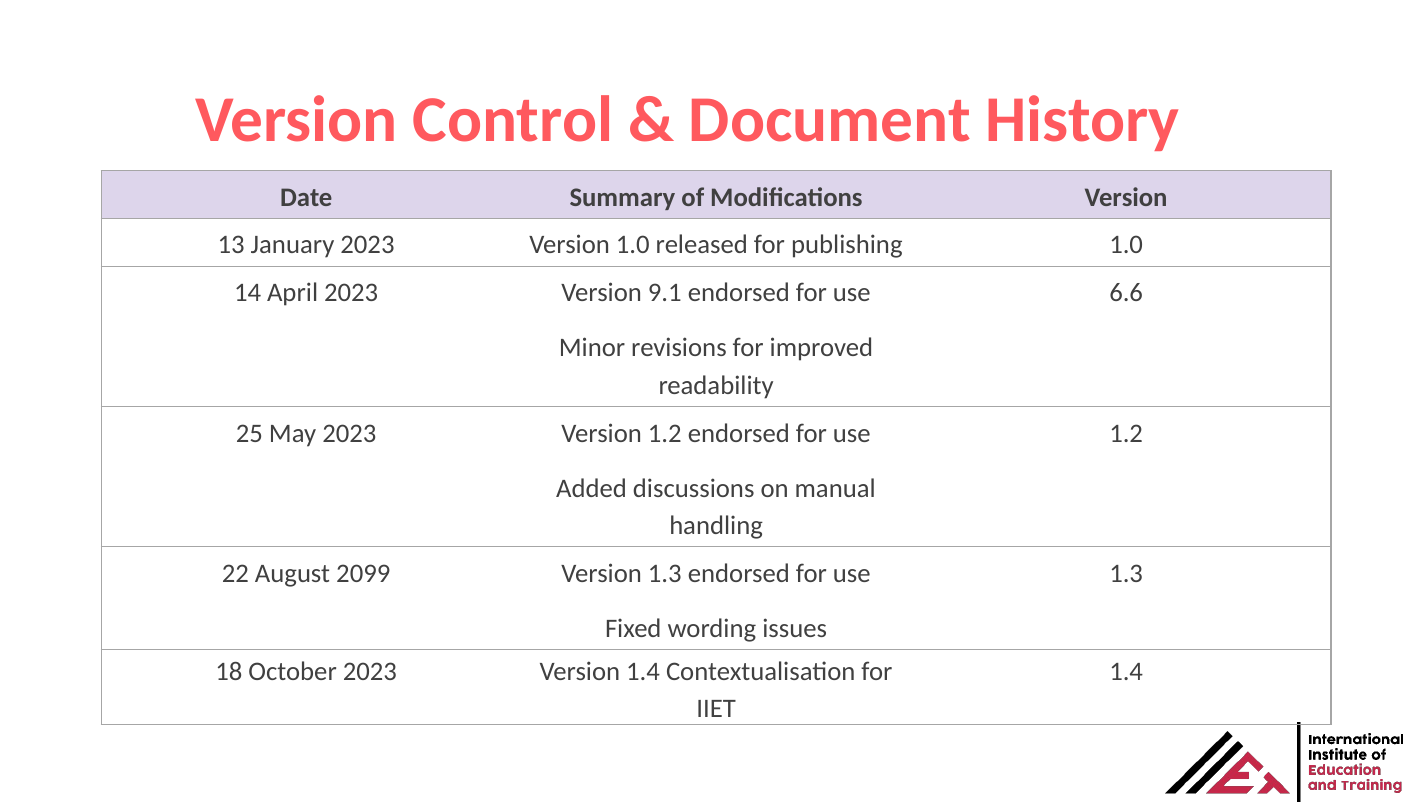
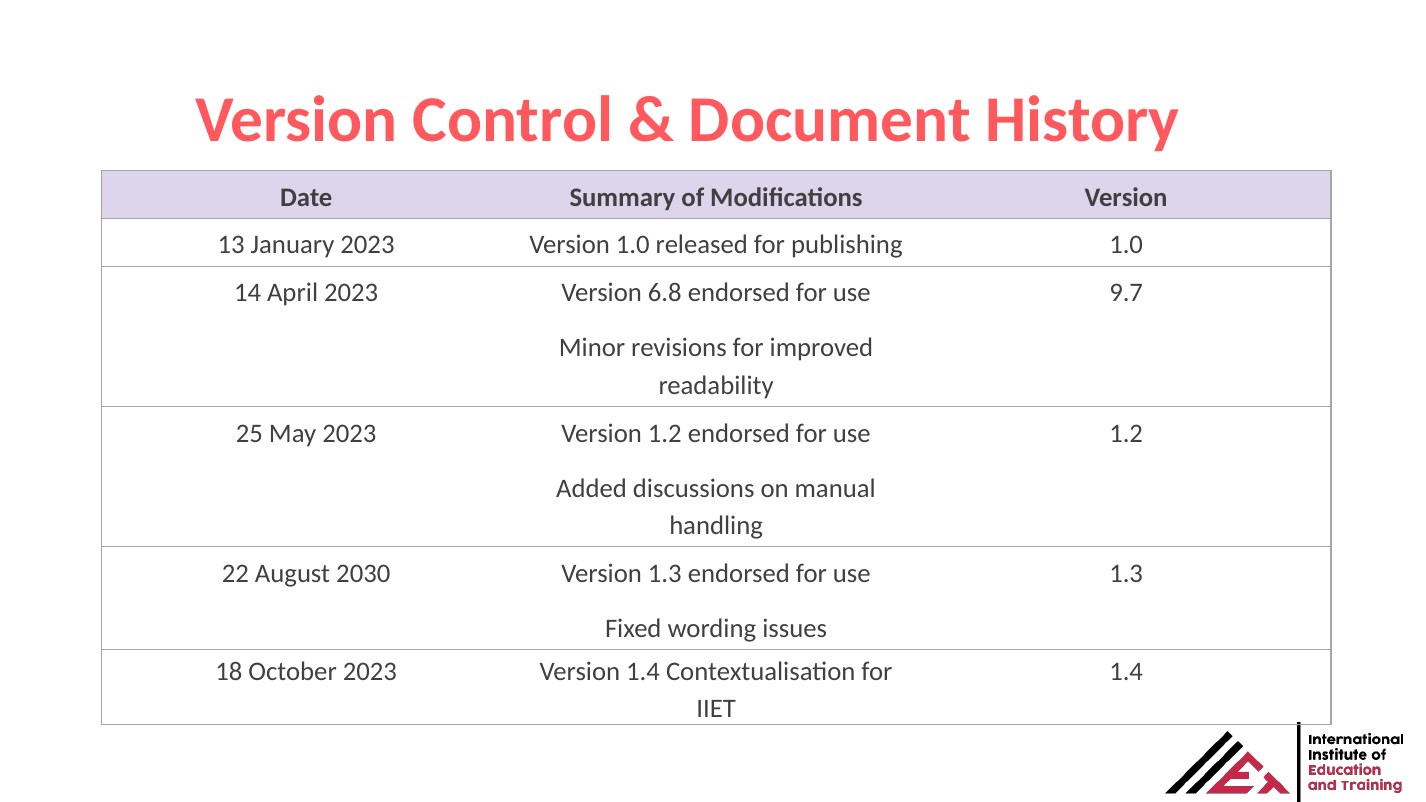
9.1: 9.1 -> 6.8
6.6: 6.6 -> 9.7
2099: 2099 -> 2030
